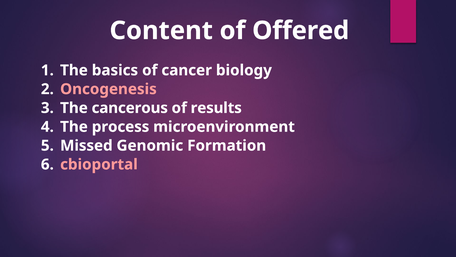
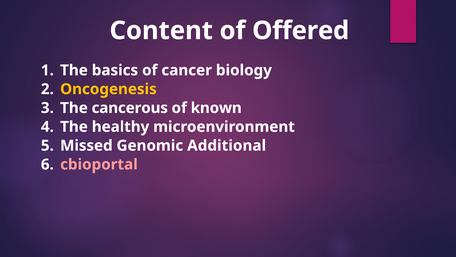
Oncogenesis colour: pink -> yellow
results: results -> known
process: process -> healthy
Formation: Formation -> Additional
